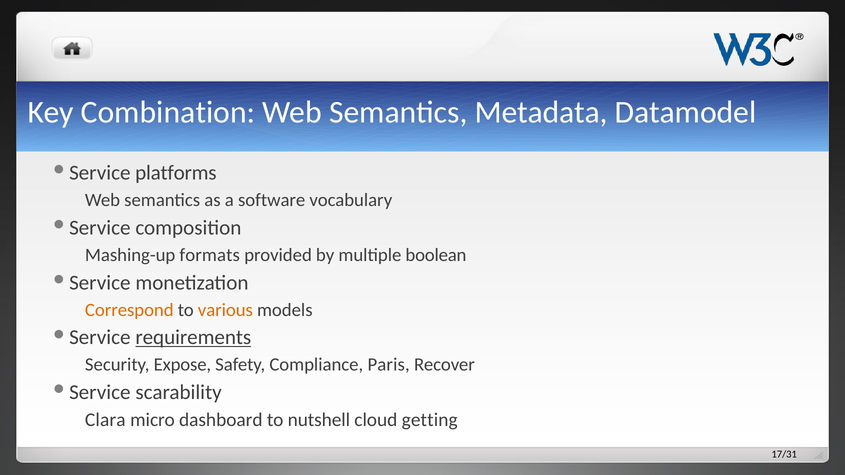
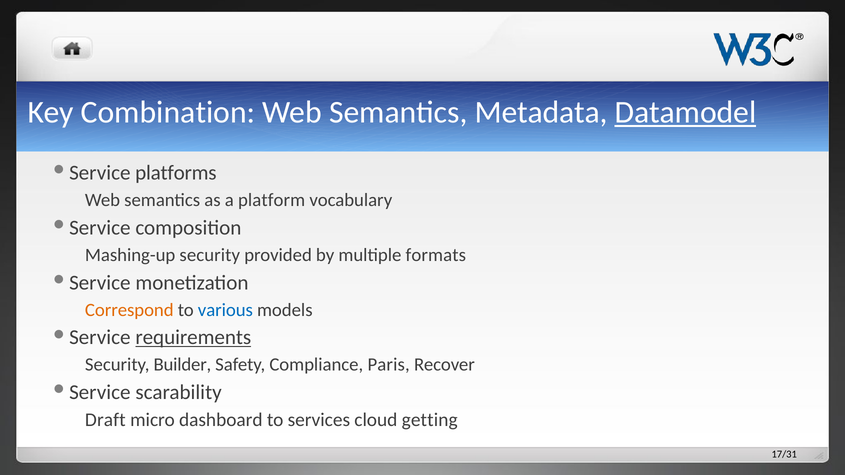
Datamodel underline: none -> present
software: software -> platform
Mashing-up formats: formats -> security
boolean: boolean -> formats
various colour: orange -> blue
Expose: Expose -> Builder
Clara: Clara -> Draft
nutshell: nutshell -> services
